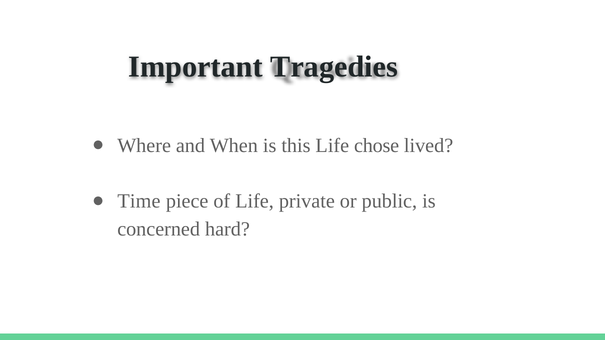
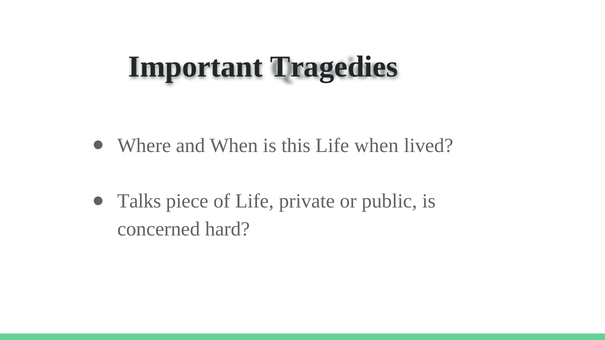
Life chose: chose -> when
Time: Time -> Talks
